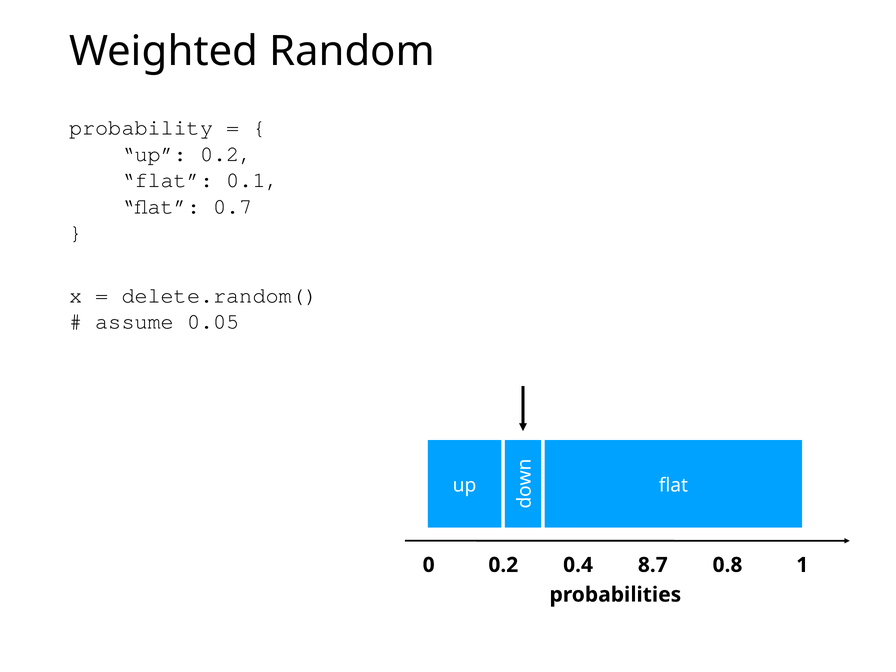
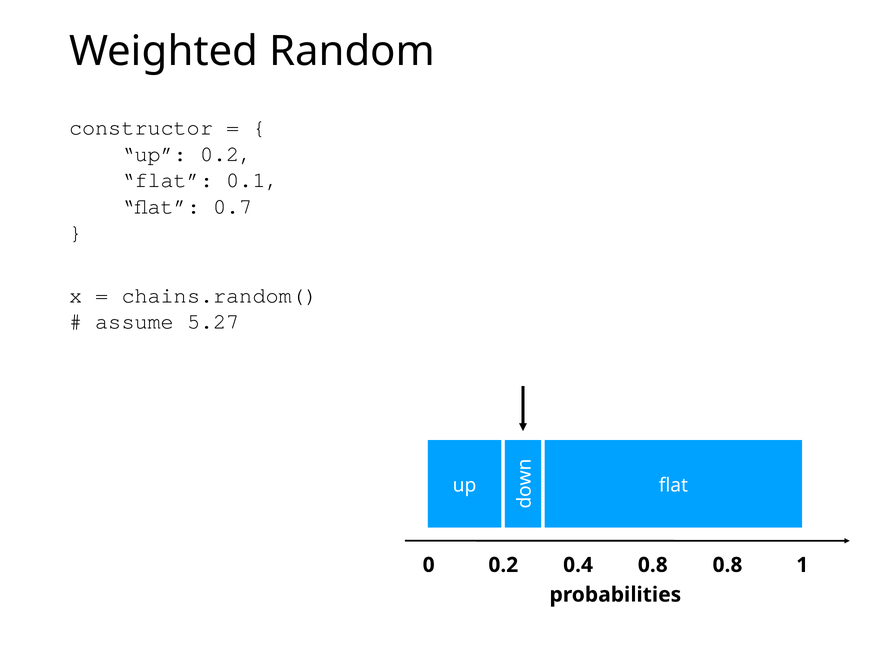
probability: probability -> constructor
delete.random(: delete.random( -> chains.random(
0.05: 0.05 -> 5.27
0.4 8.7: 8.7 -> 0.8
